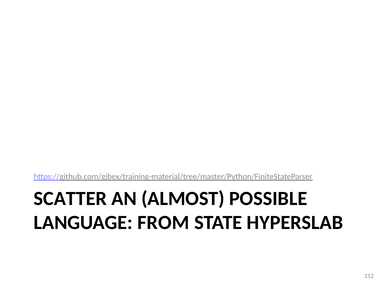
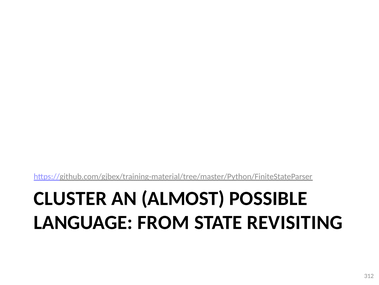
SCATTER: SCATTER -> CLUSTER
HYPERSLAB: HYPERSLAB -> REVISITING
